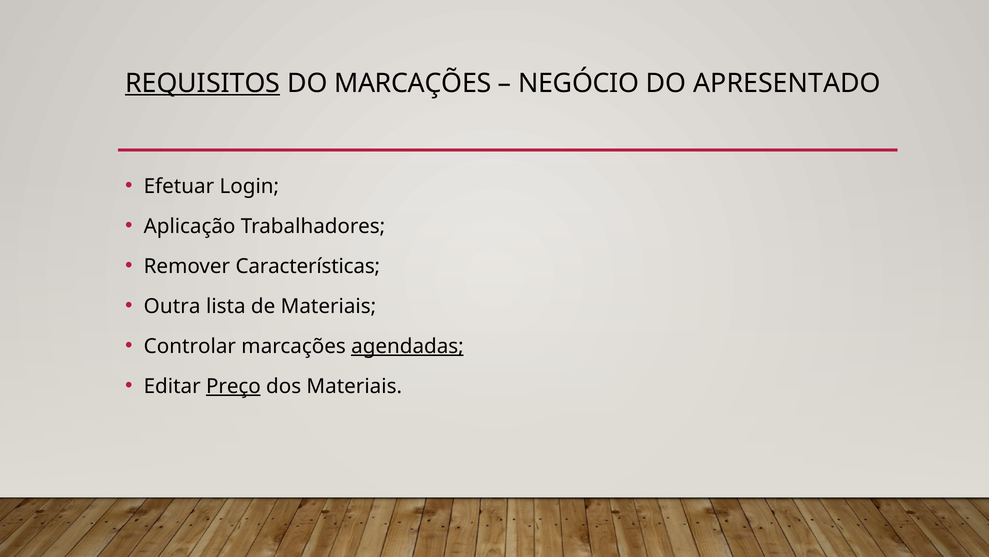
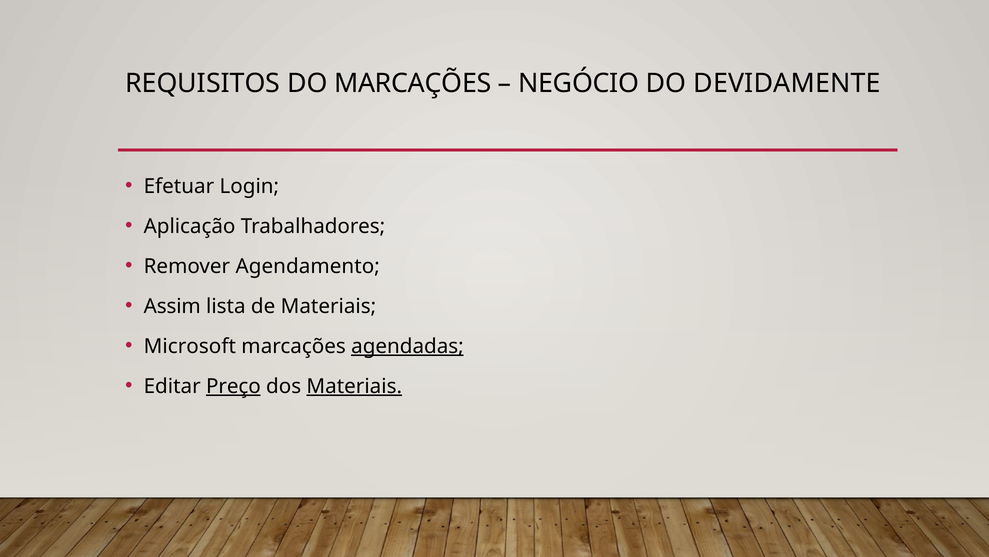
REQUISITOS underline: present -> none
APRESENTADO: APRESENTADO -> DEVIDAMENTE
Características: Características -> Agendamento
Outra: Outra -> Assim
Controlar: Controlar -> Microsoft
Materiais at (354, 386) underline: none -> present
